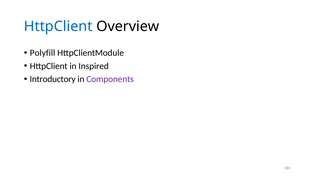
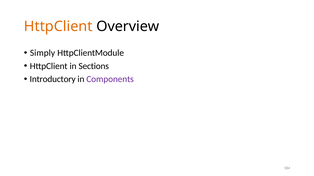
HttpClient at (58, 26) colour: blue -> orange
Polyfill: Polyfill -> Simply
Inspired: Inspired -> Sections
